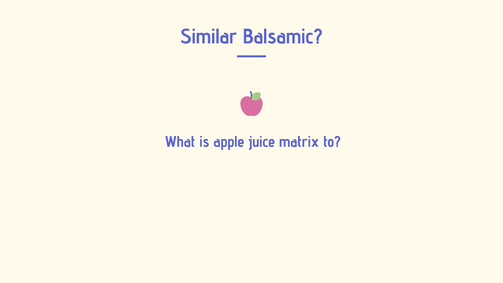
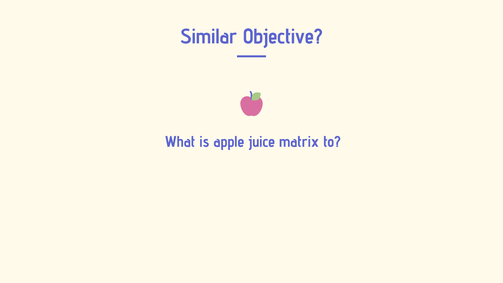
Balsamic: Balsamic -> Objective
